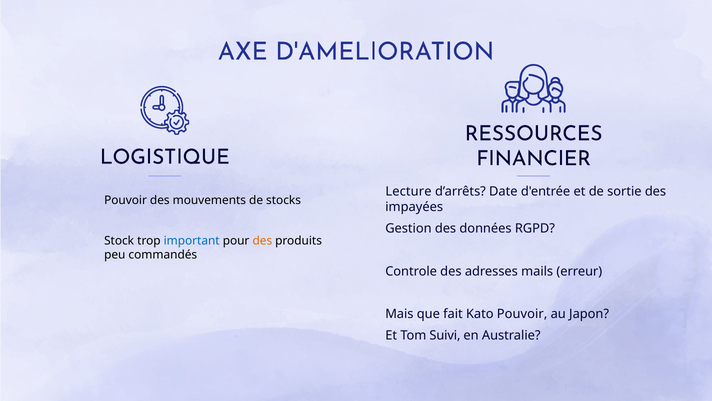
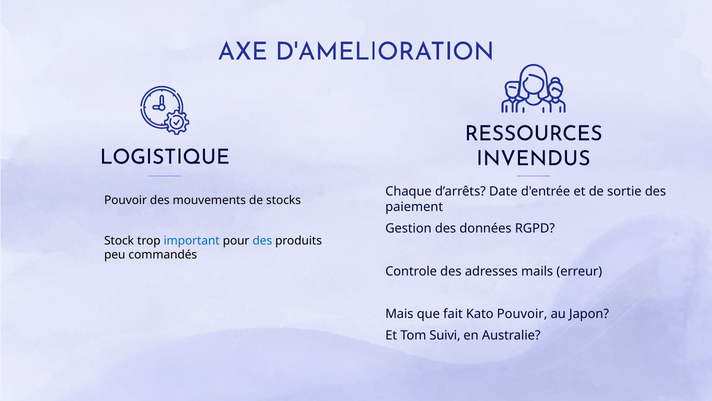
FINANCIER: FINANCIER -> INVENDUS
Lecture: Lecture -> Chaque
impayées: impayées -> paiement
des at (262, 240) colour: orange -> blue
